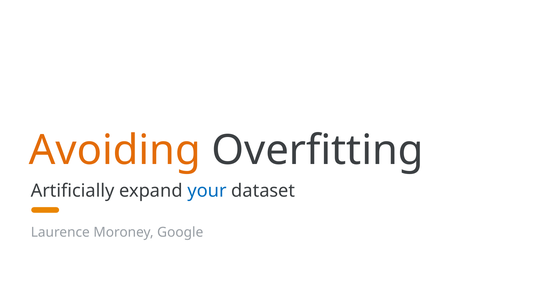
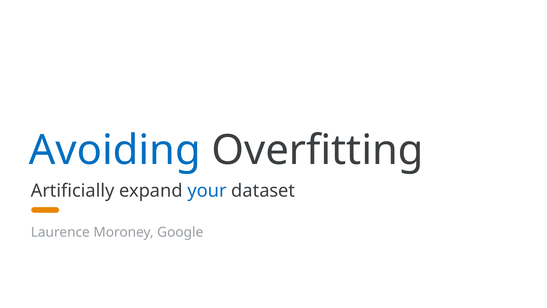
Avoiding colour: orange -> blue
